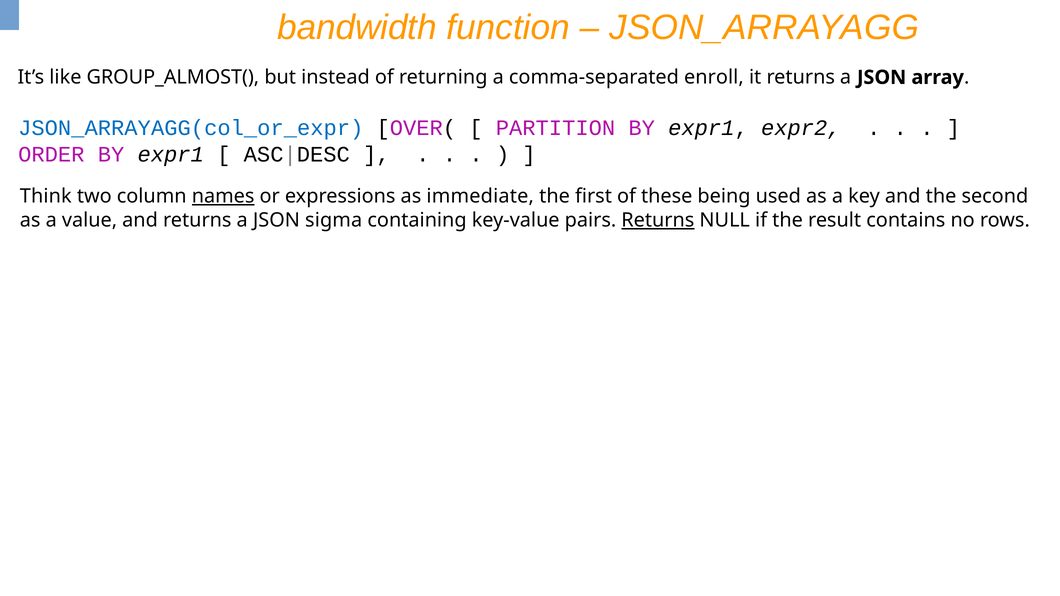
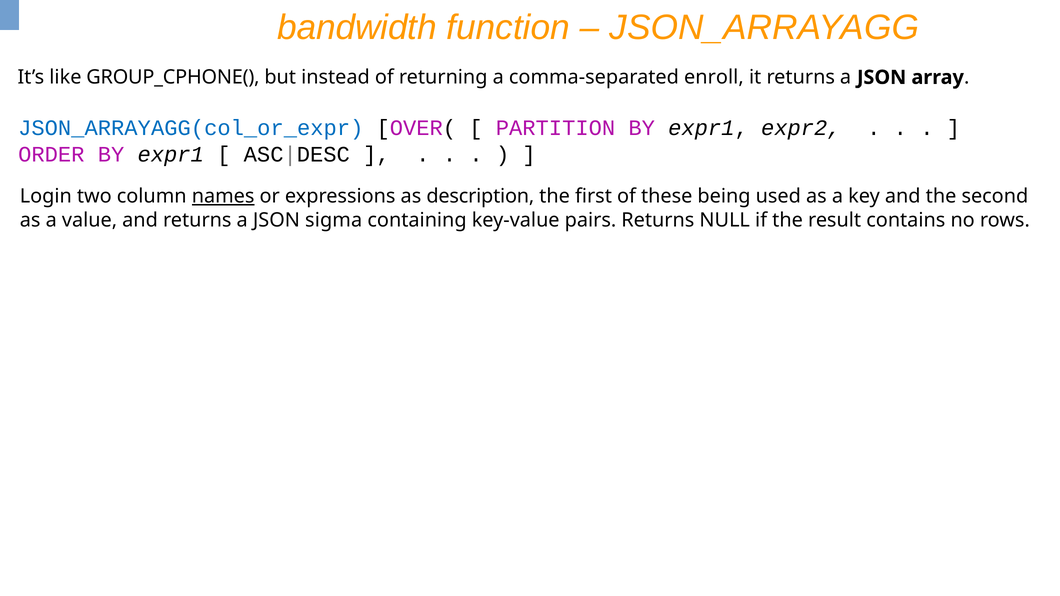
GROUP_ALMOST(: GROUP_ALMOST( -> GROUP_CPHONE(
Think: Think -> Login
immediate: immediate -> description
Returns at (658, 220) underline: present -> none
